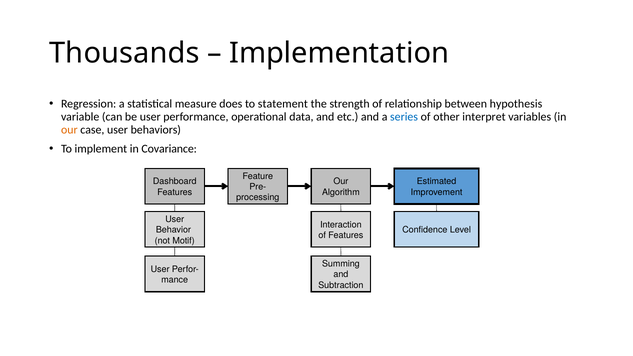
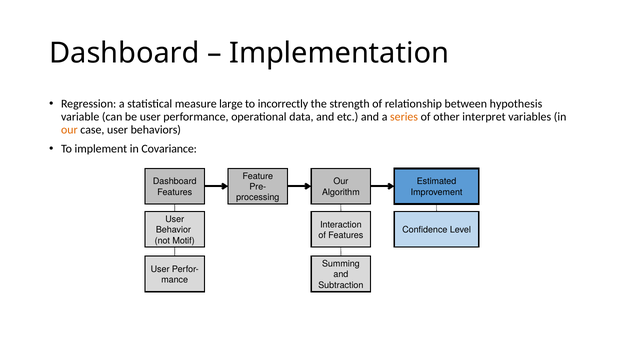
Thousands at (124, 53): Thousands -> Dashboard
does: does -> large
statement: statement -> incorrectly
series colour: blue -> orange
